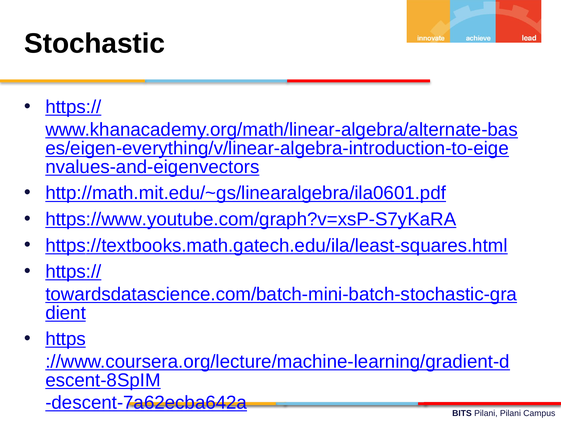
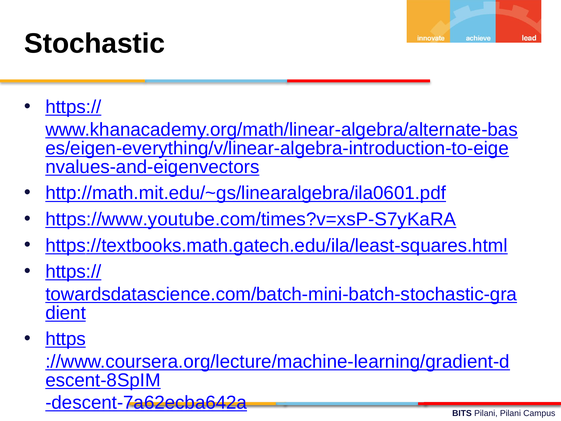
https://www.youtube.com/graph?v=xsP-S7yKaRA: https://www.youtube.com/graph?v=xsP-S7yKaRA -> https://www.youtube.com/times?v=xsP-S7yKaRA
